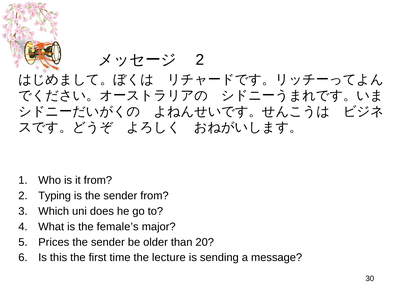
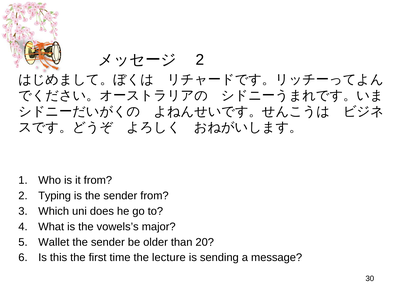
female’s: female’s -> vowels’s
Prices: Prices -> Wallet
